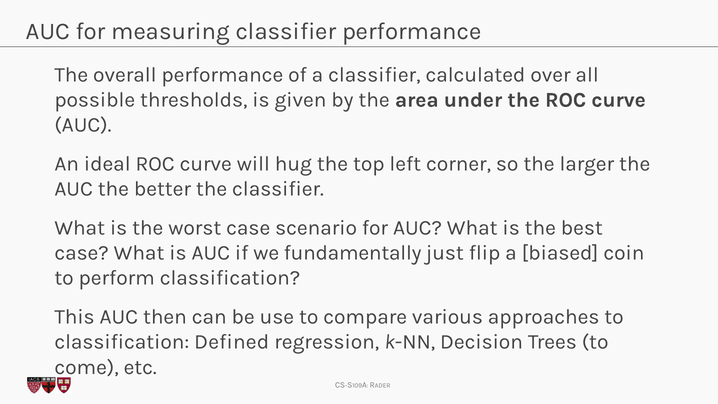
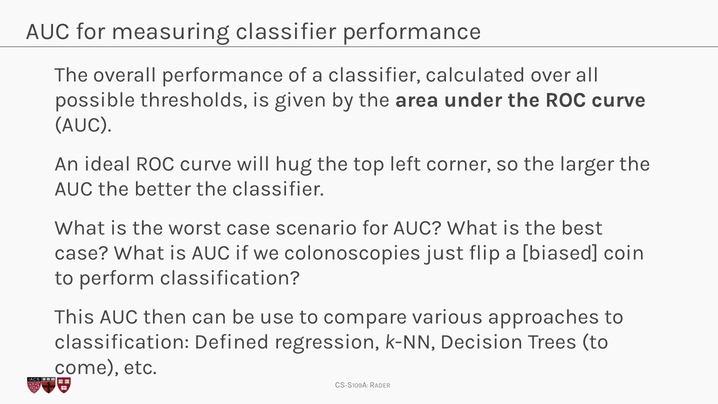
fundamentally: fundamentally -> colonoscopies
